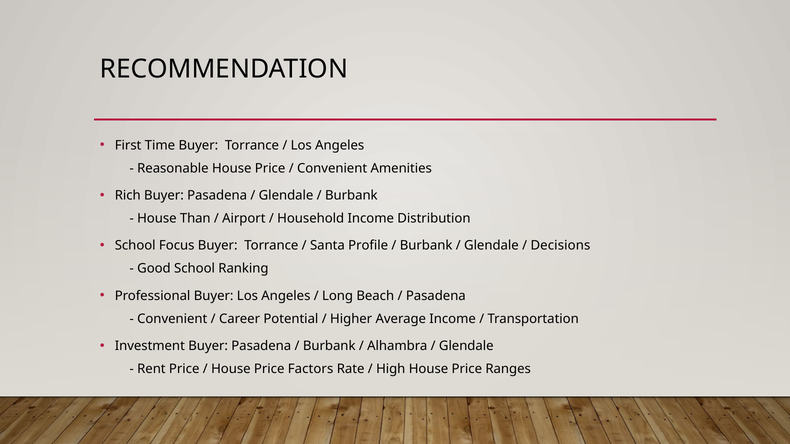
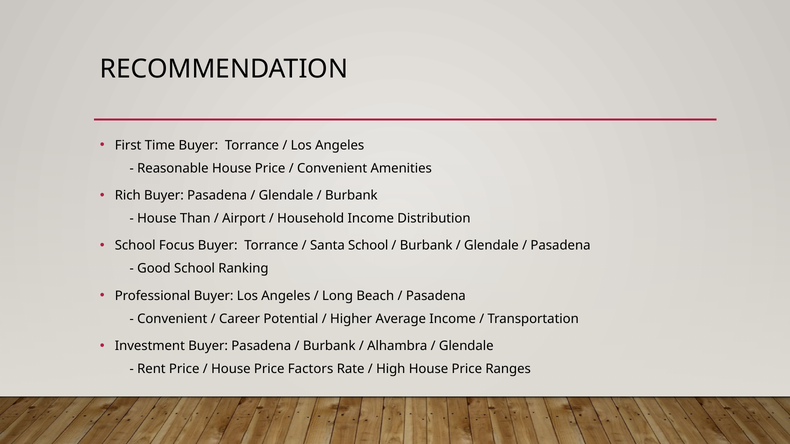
Santa Profile: Profile -> School
Decisions at (560, 246): Decisions -> Pasadena
